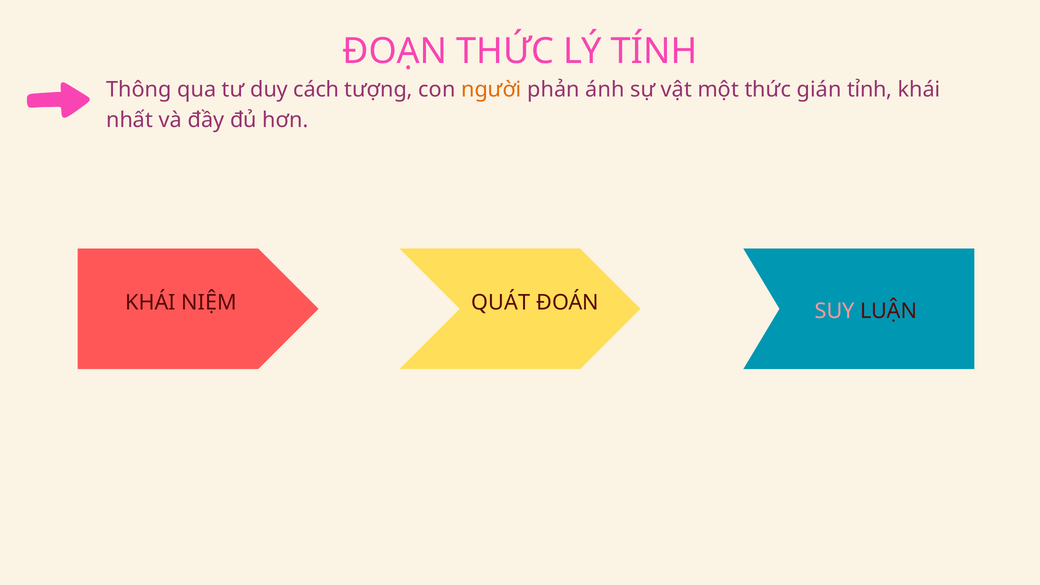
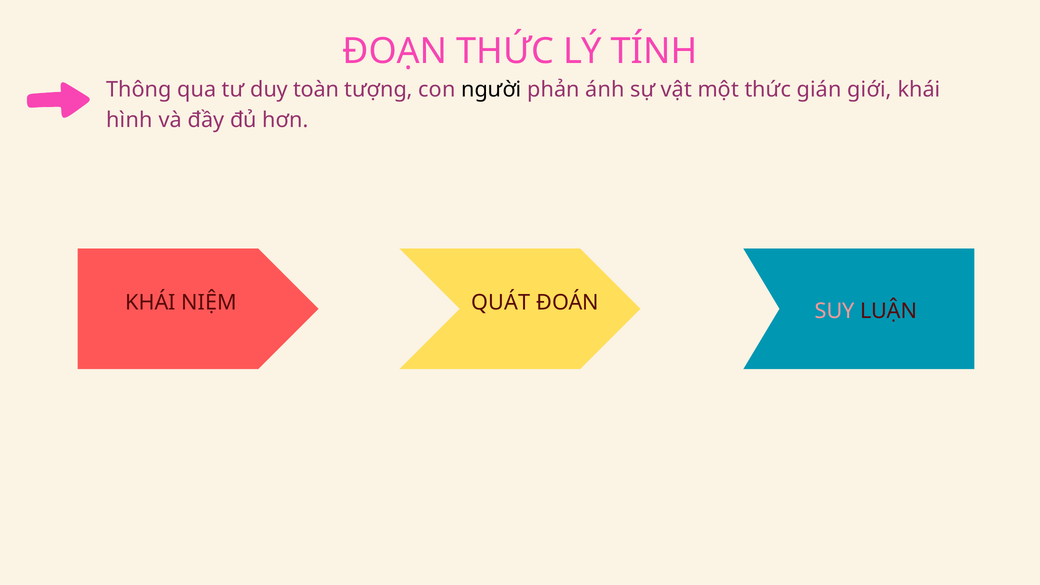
cách: cách -> toàn
người colour: orange -> black
tỉnh: tỉnh -> giới
nhất: nhất -> hình
